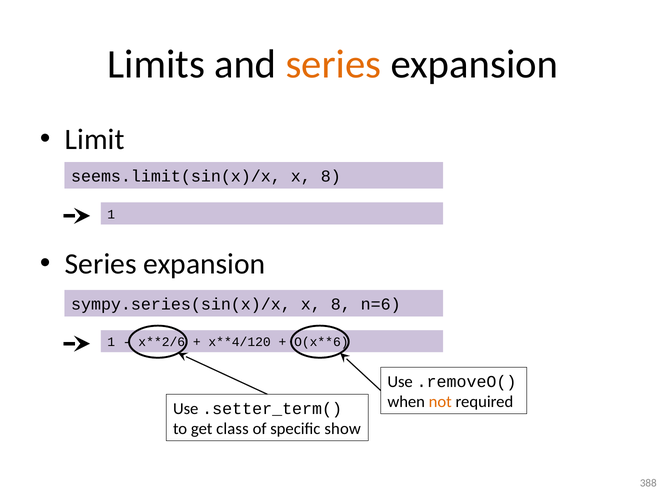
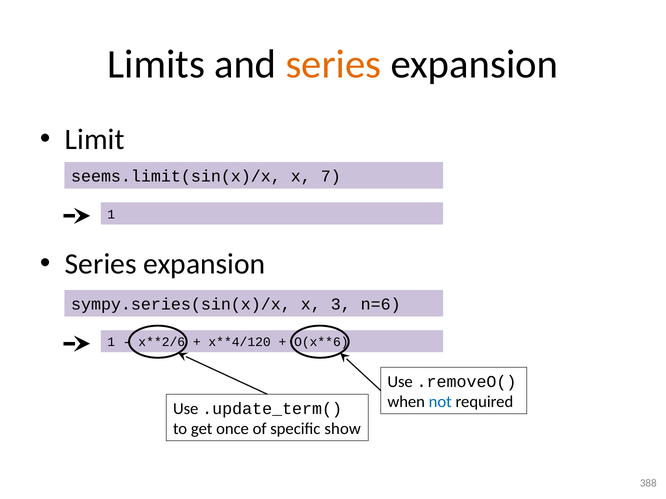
8 at (331, 177): 8 -> 7
sympy.series(sin(x)/x x 8: 8 -> 3
not colour: orange -> blue
.setter_term(: .setter_term( -> .update_term(
class: class -> once
